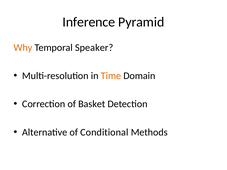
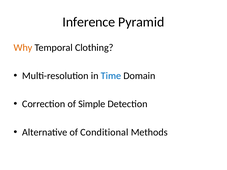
Speaker: Speaker -> Clothing
Time colour: orange -> blue
Basket: Basket -> Simple
